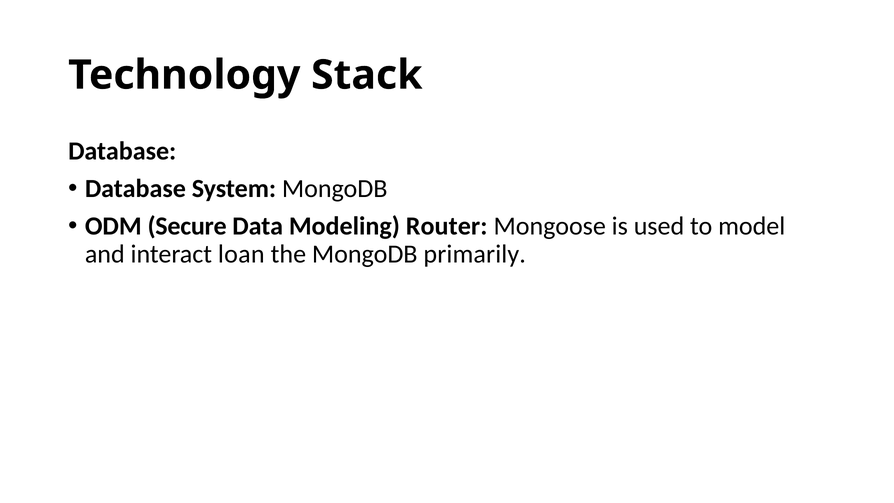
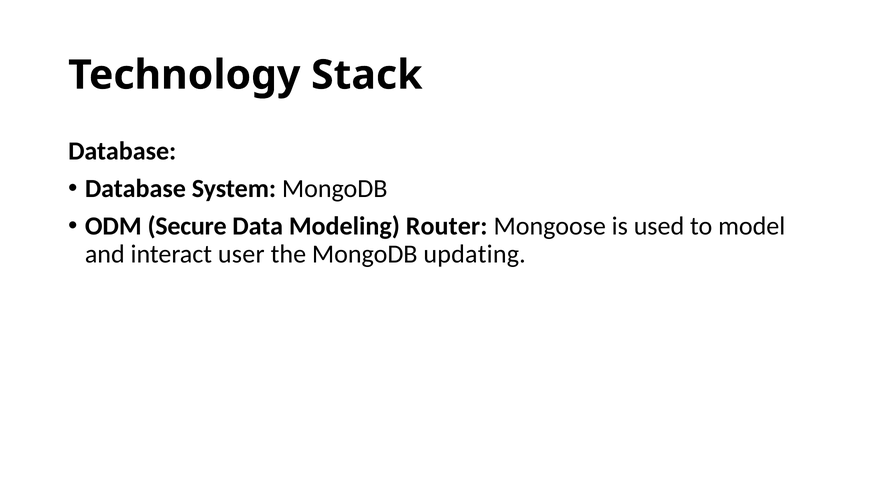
loan: loan -> user
primarily: primarily -> updating
